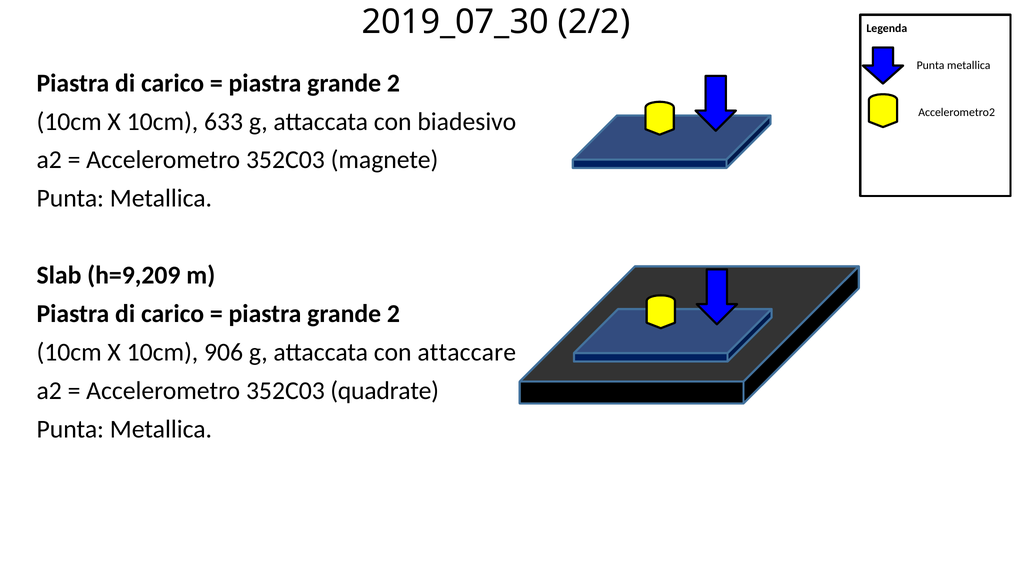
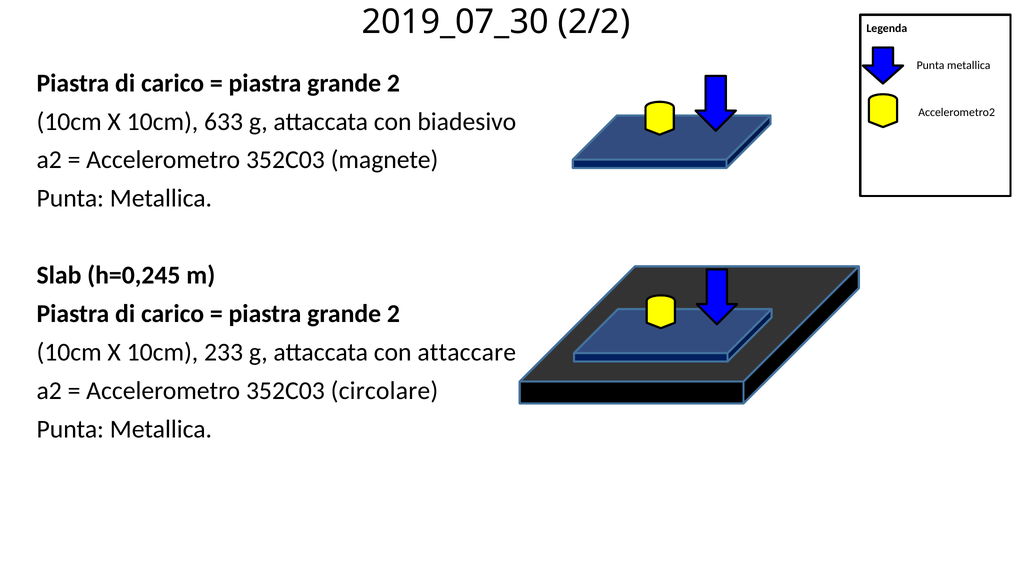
h=9,209: h=9,209 -> h=0,245
906: 906 -> 233
quadrate: quadrate -> circolare
